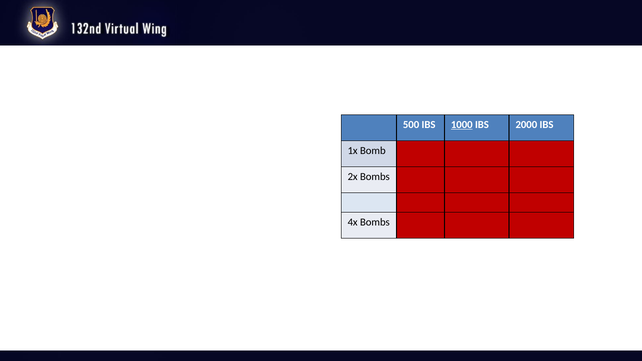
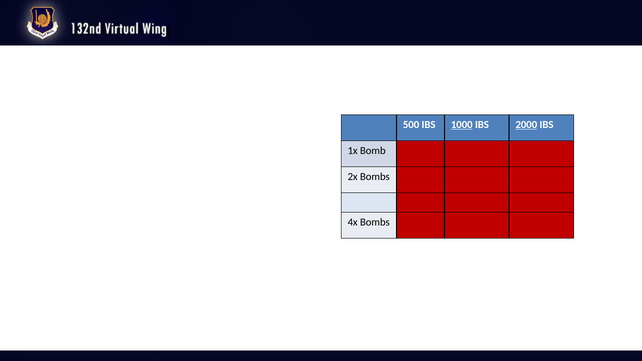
2000 underline: none -> present
